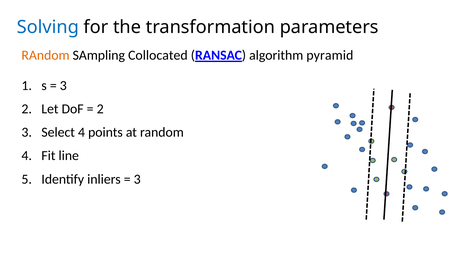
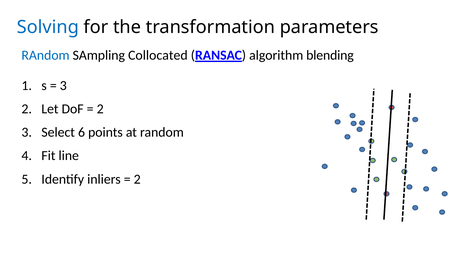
RAndom at (46, 55) colour: orange -> blue
pyramid: pyramid -> blending
Select 4: 4 -> 6
3 at (137, 179): 3 -> 2
